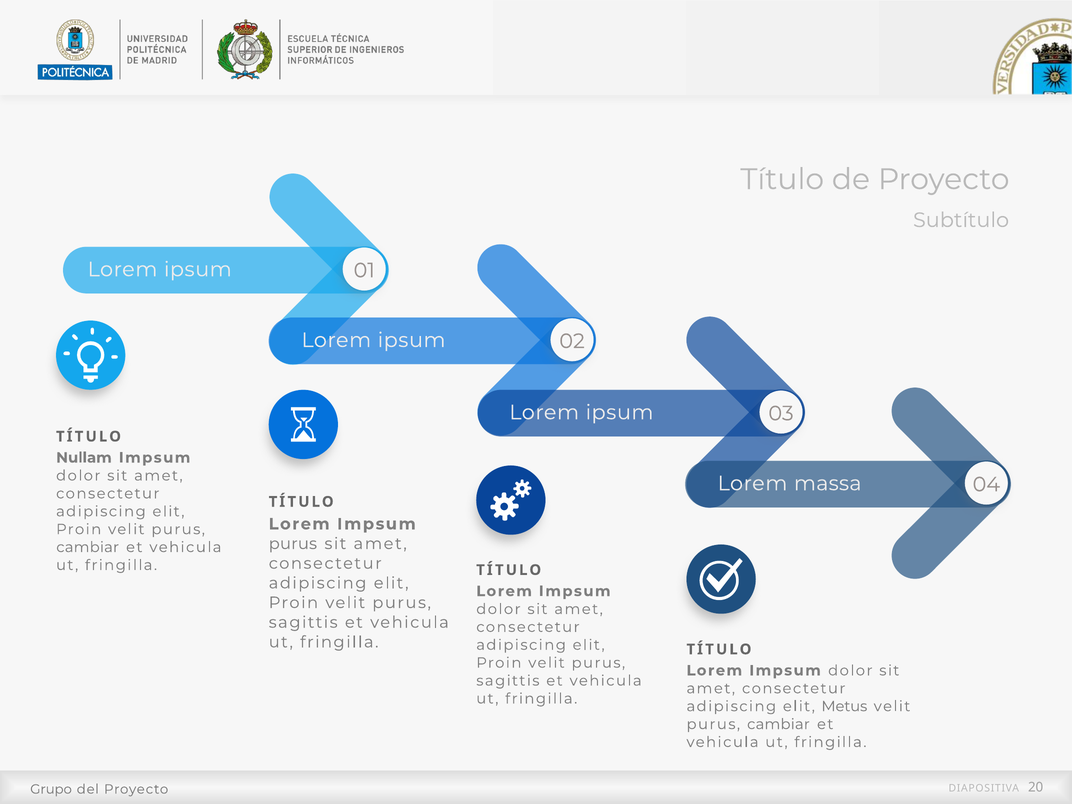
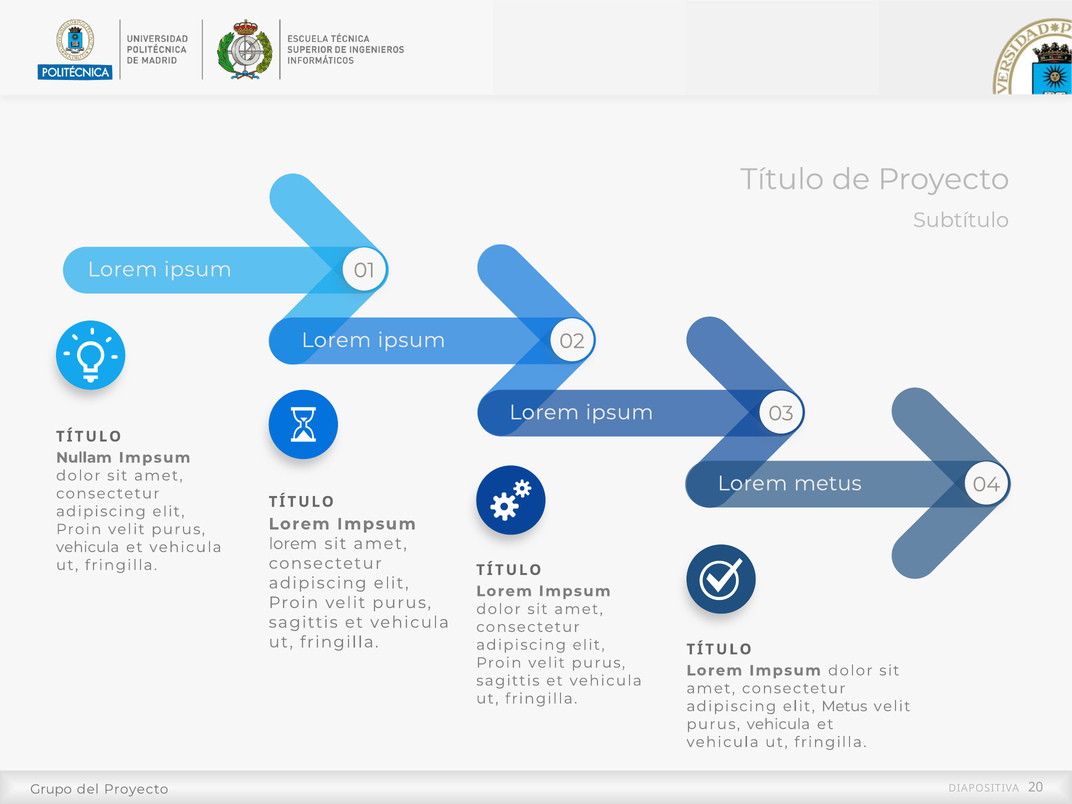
Lorem massa: massa -> metus
purus at (293, 544): purus -> lorem
cambiar at (88, 547): cambiar -> vehicula
cambiar at (778, 724): cambiar -> vehicula
